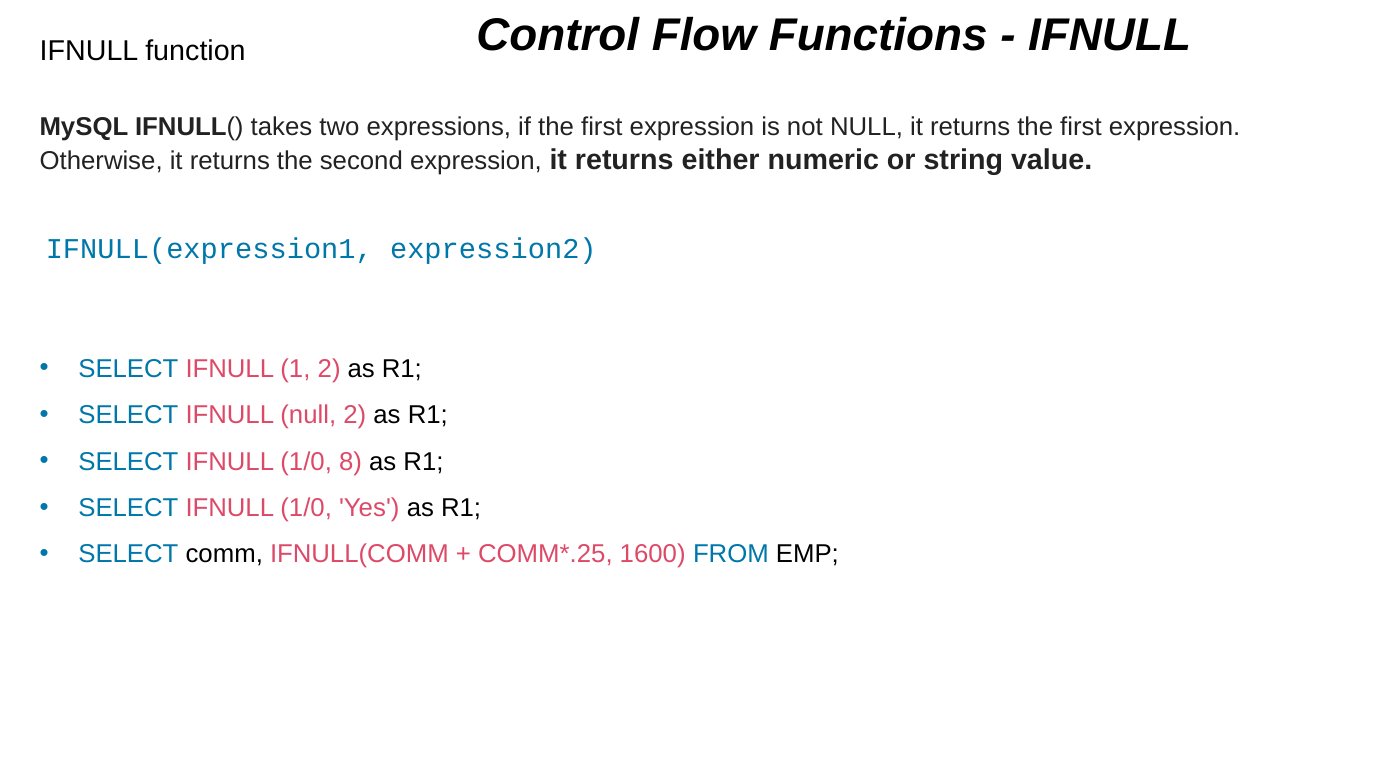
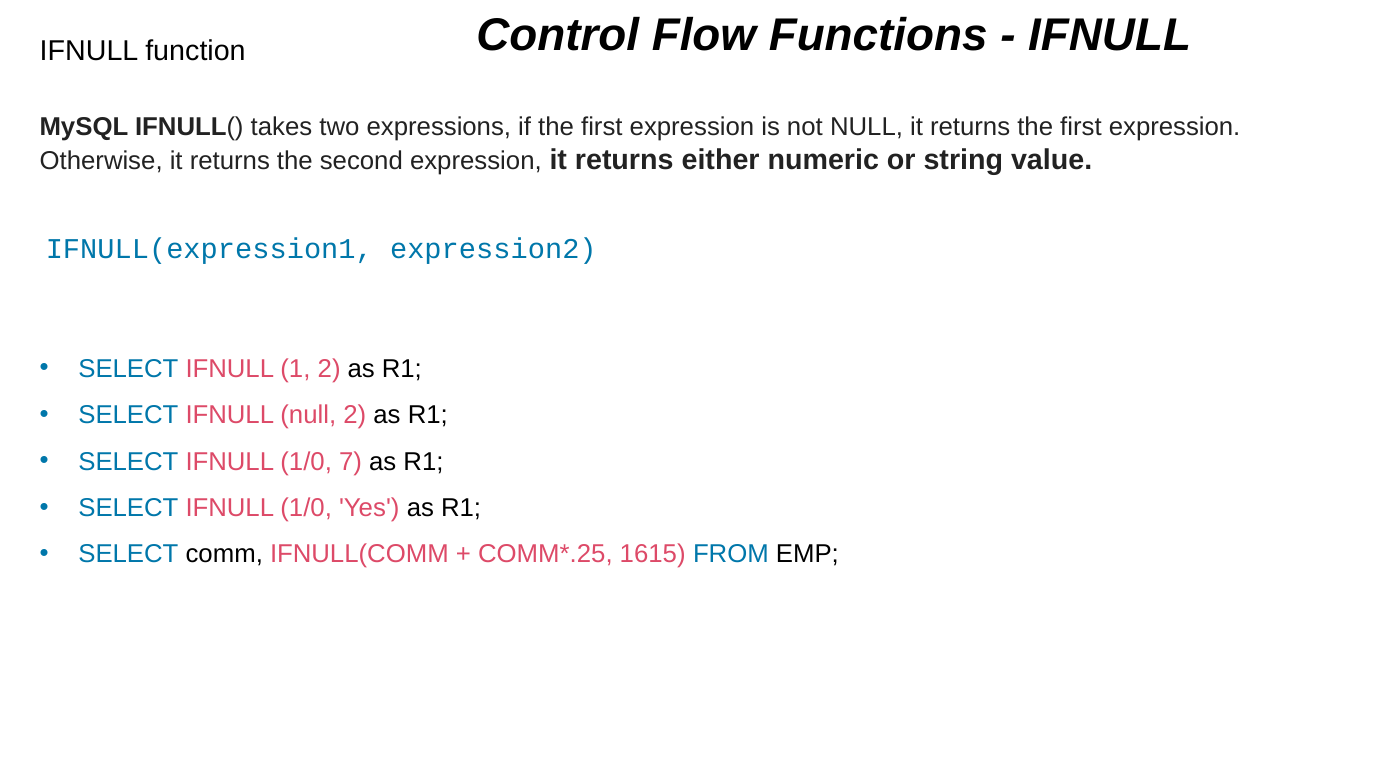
8: 8 -> 7
1600: 1600 -> 1615
